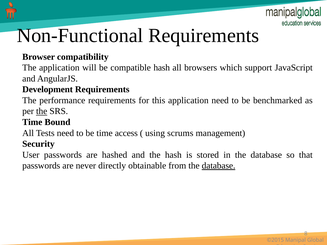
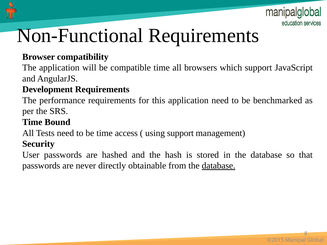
compatible hash: hash -> time
the at (42, 111) underline: present -> none
using scrums: scrums -> support
